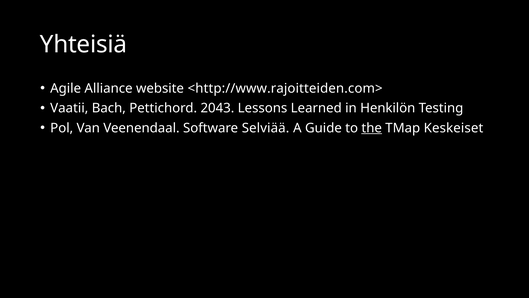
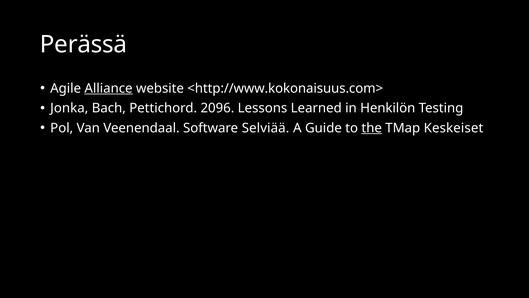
Yhteisiä: Yhteisiä -> Perässä
Alliance underline: none -> present
<http://www.rajoitteiden.com>: <http://www.rajoitteiden.com> -> <http://www.kokonaisuus.com>
Vaatii: Vaatii -> Jonka
2043: 2043 -> 2096
